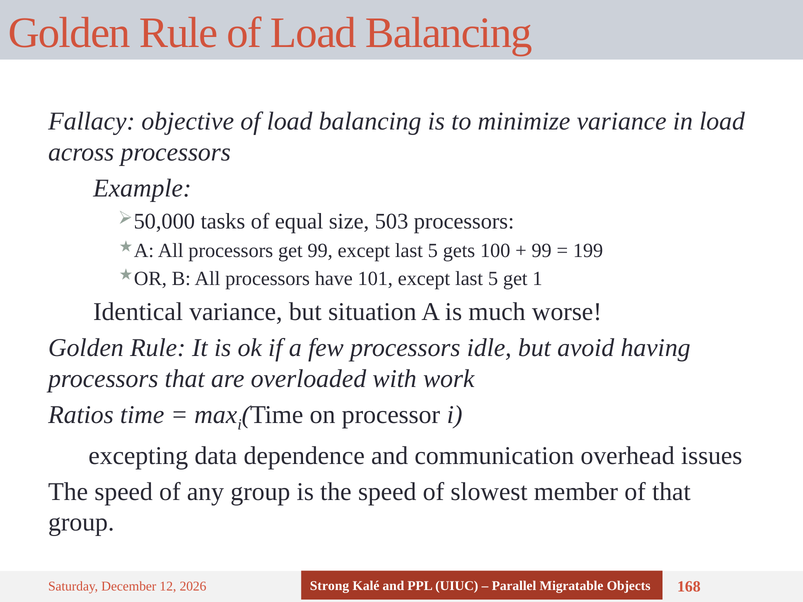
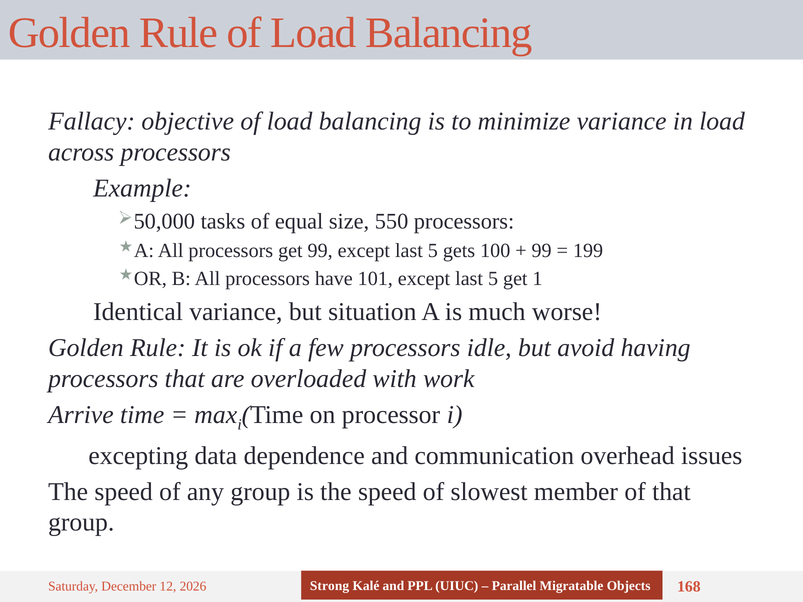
503: 503 -> 550
Ratios: Ratios -> Arrive
